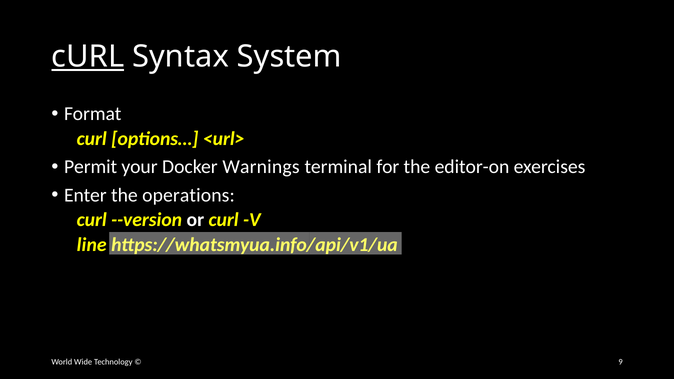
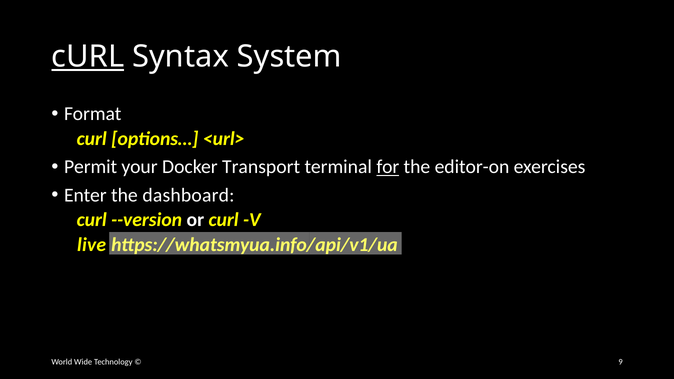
Warnings: Warnings -> Transport
for underline: none -> present
operations: operations -> dashboard
line: line -> live
